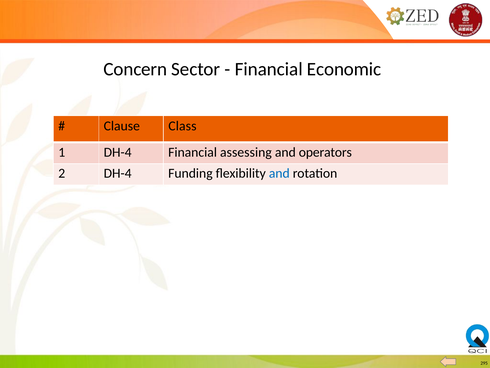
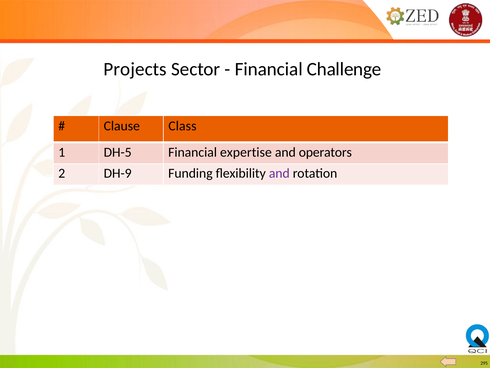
Concern: Concern -> Projects
Economic: Economic -> Challenge
1 DH-4: DH-4 -> DH-5
assessing: assessing -> expertise
2 DH-4: DH-4 -> DH-9
and at (279, 173) colour: blue -> purple
